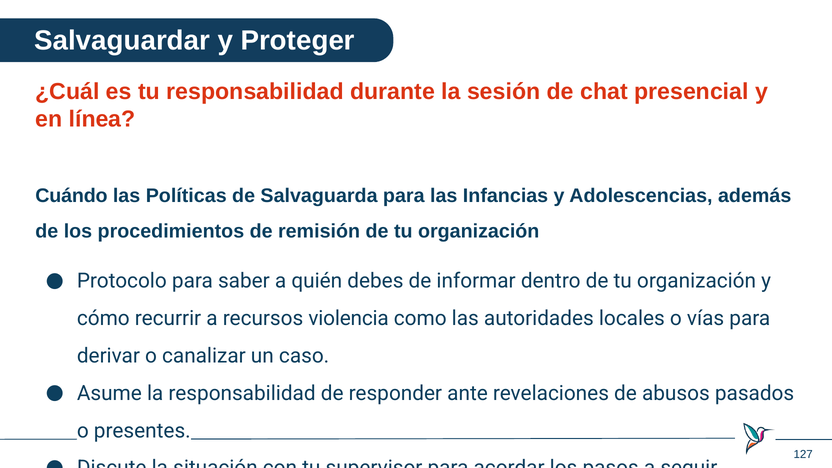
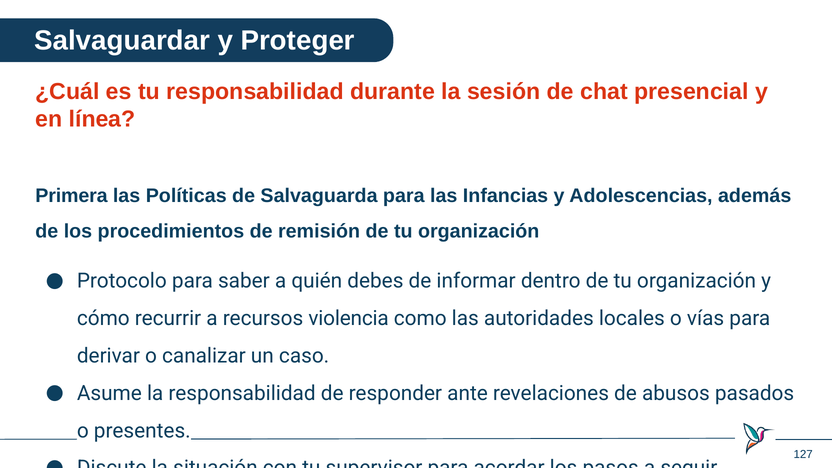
Cuándo: Cuándo -> Primera
